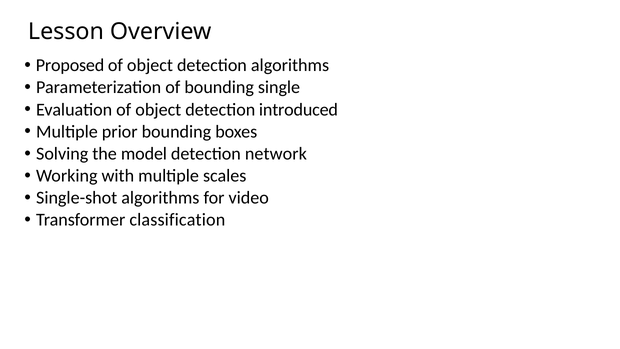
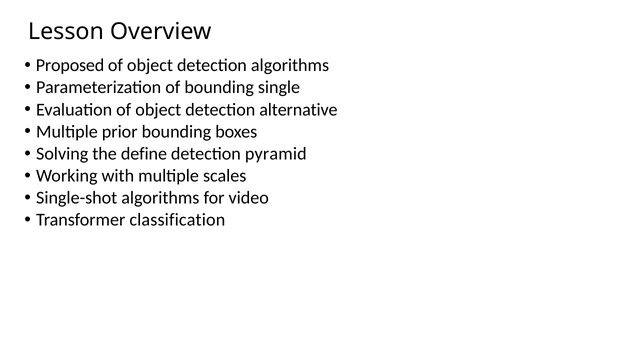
introduced: introduced -> alternative
model: model -> define
network: network -> pyramid
